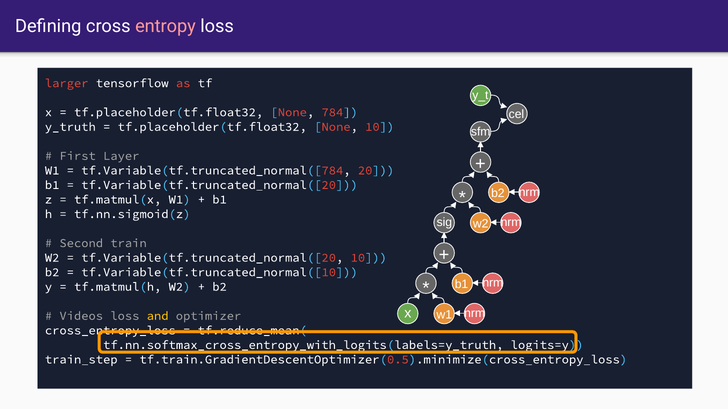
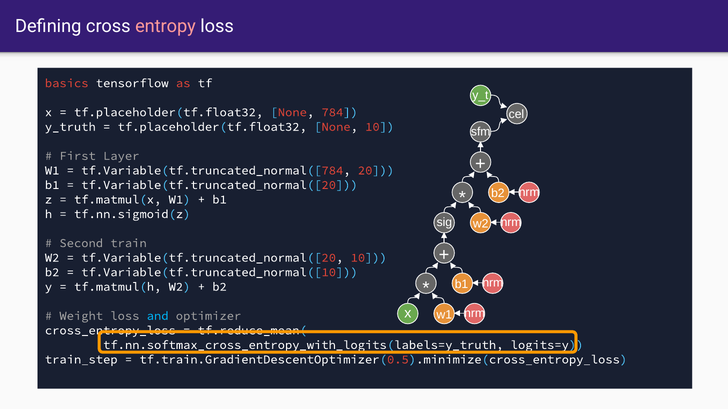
larger: larger -> basics
Videos: Videos -> Weight
and colour: yellow -> light blue
